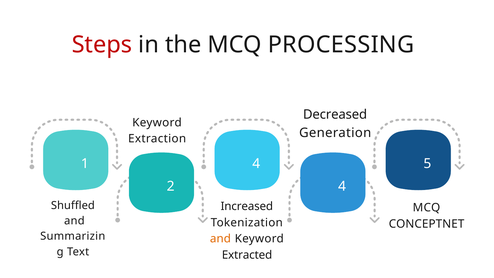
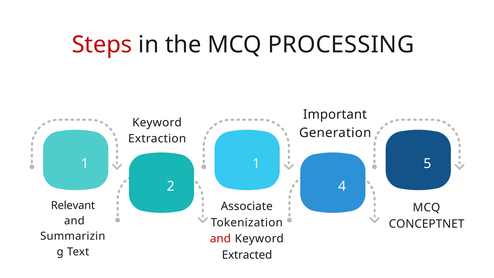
Decreased: Decreased -> Important
1 4: 4 -> 1
Shuffled: Shuffled -> Relevant
Increased: Increased -> Associate
and at (220, 239) colour: orange -> red
